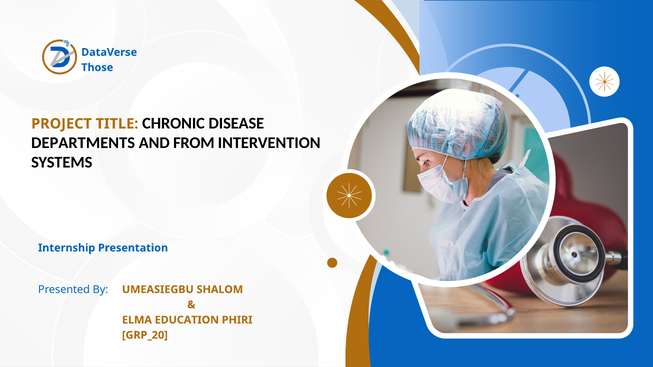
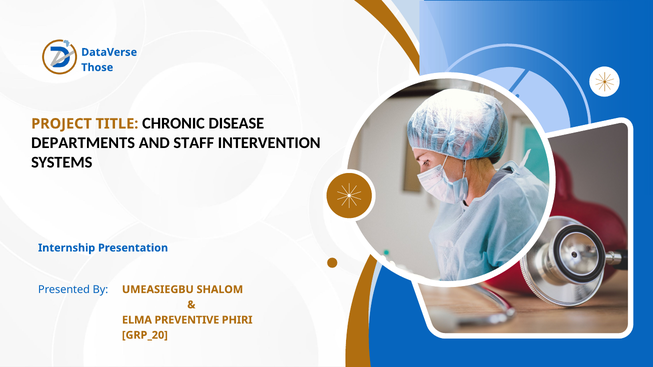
FROM: FROM -> STAFF
EDUCATION: EDUCATION -> PREVENTIVE
